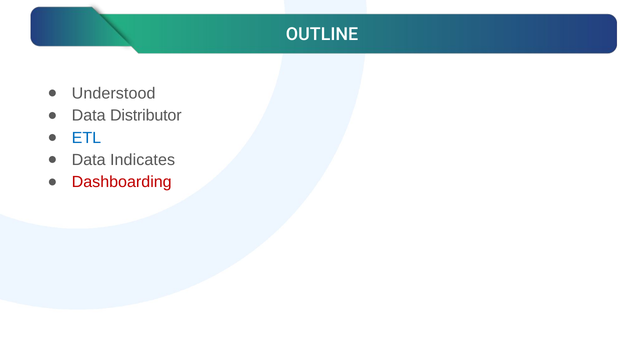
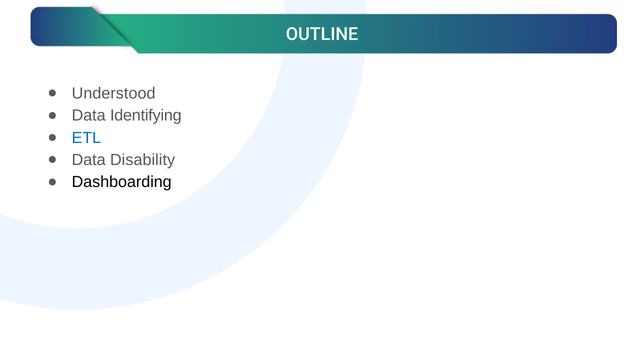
Distributor: Distributor -> Identifying
Indicates: Indicates -> Disability
Dashboarding colour: red -> black
